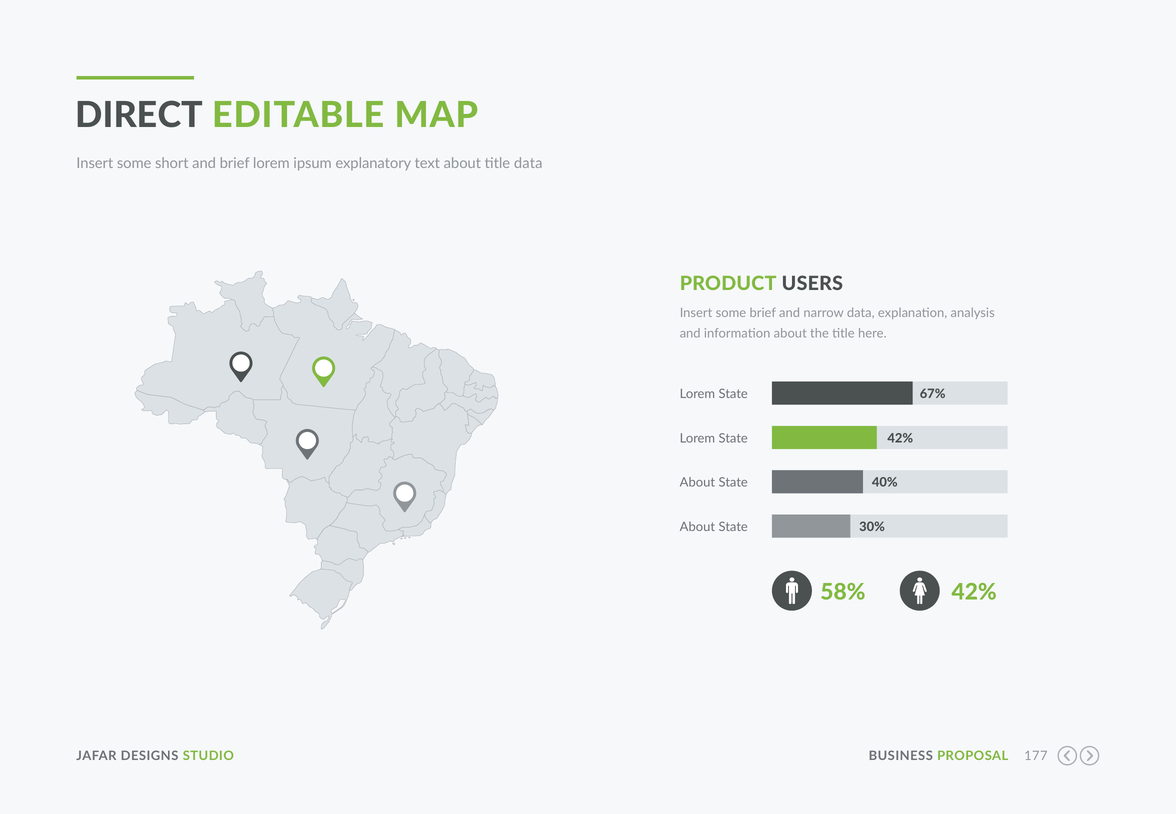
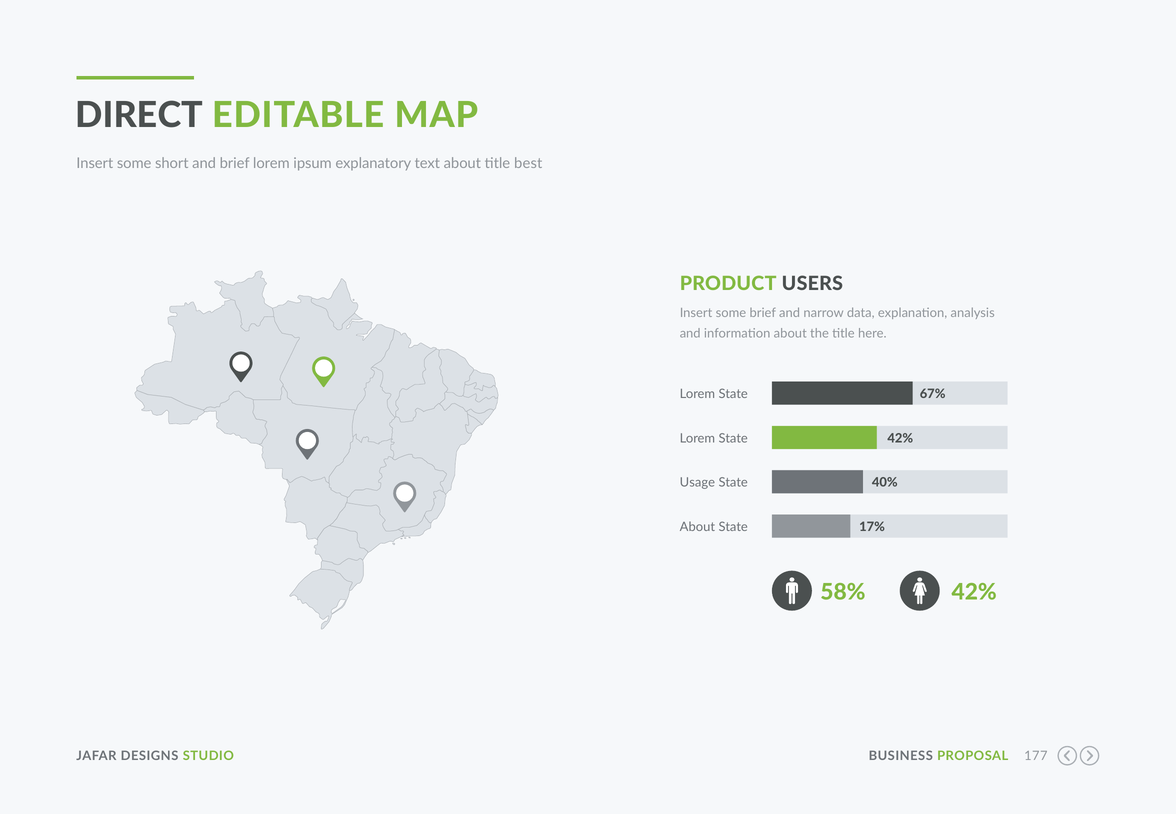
title data: data -> best
About at (697, 483): About -> Usage
30%: 30% -> 17%
